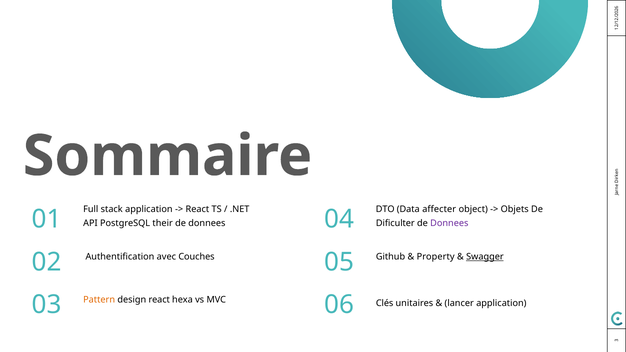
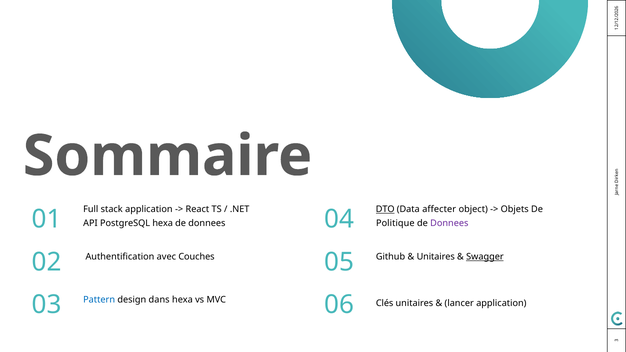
DTO underline: none -> present
PostgreSQL their: their -> hexa
Dificulter: Dificulter -> Politique
Property at (436, 257): Property -> Unitaires
Pattern colour: orange -> blue
design react: react -> dans
